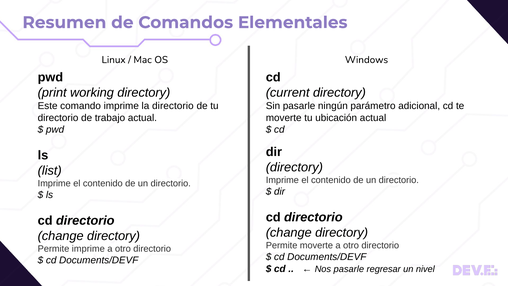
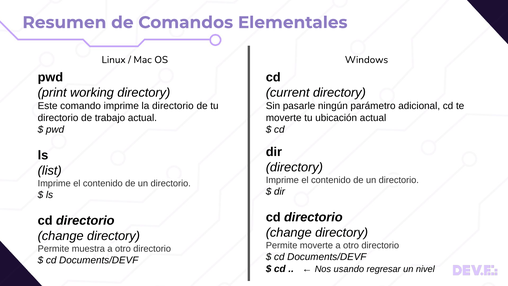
Permite imprime: imprime -> muestra
Nos pasarle: pasarle -> usando
